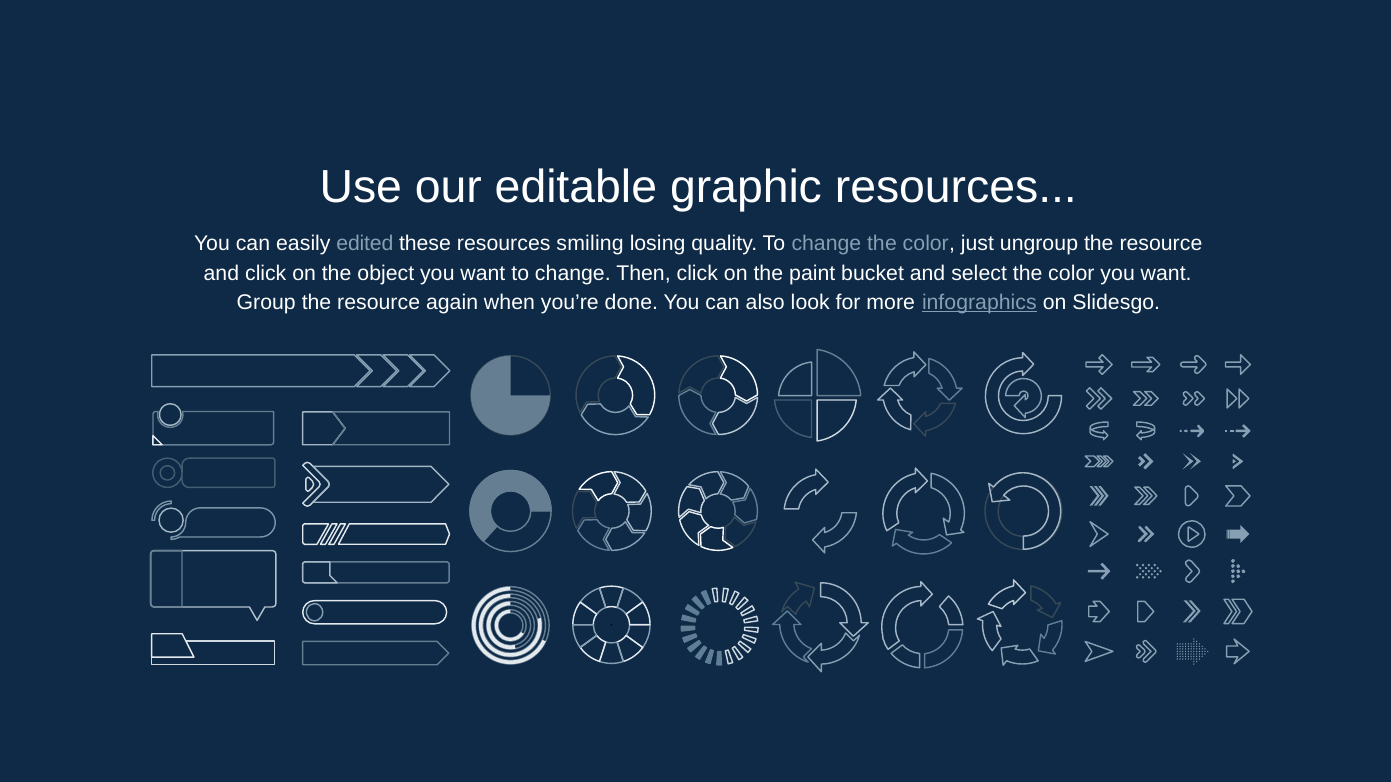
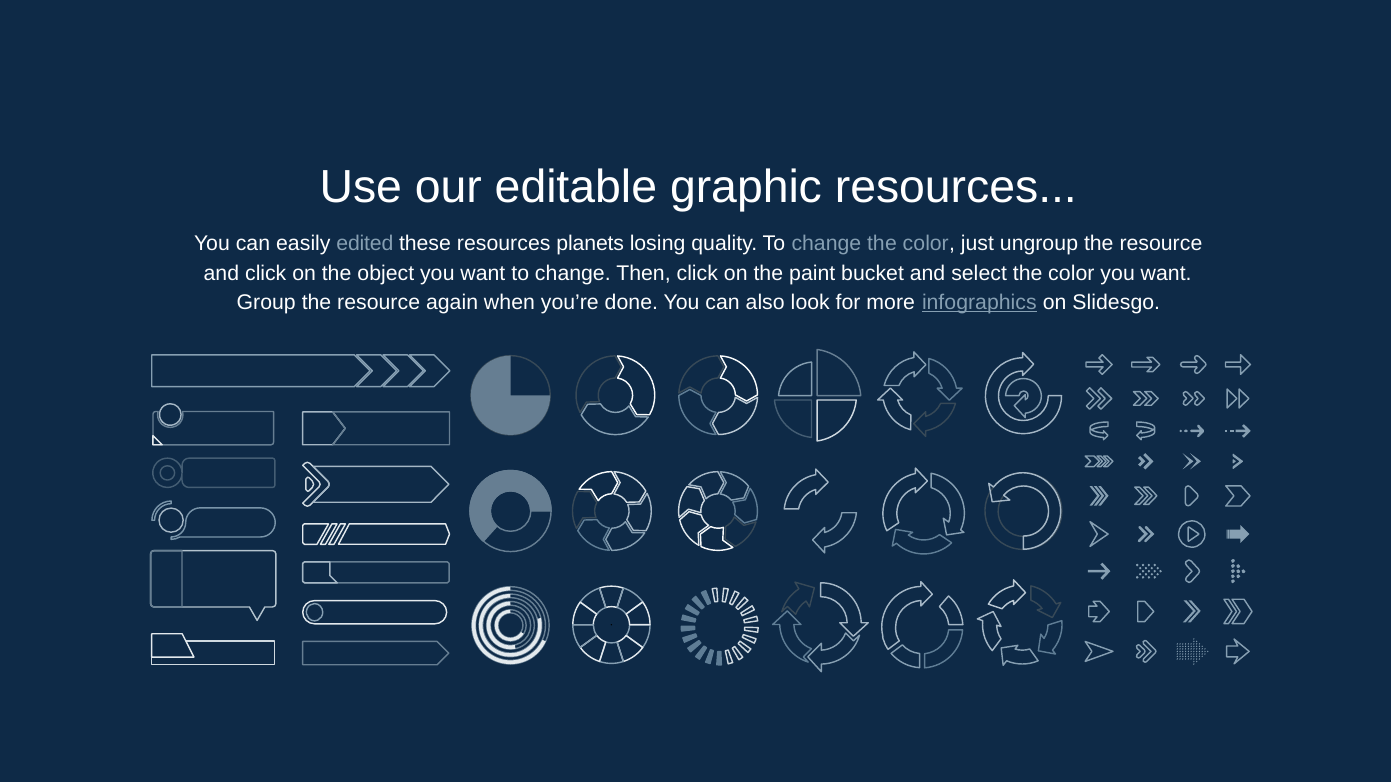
smiling: smiling -> planets
